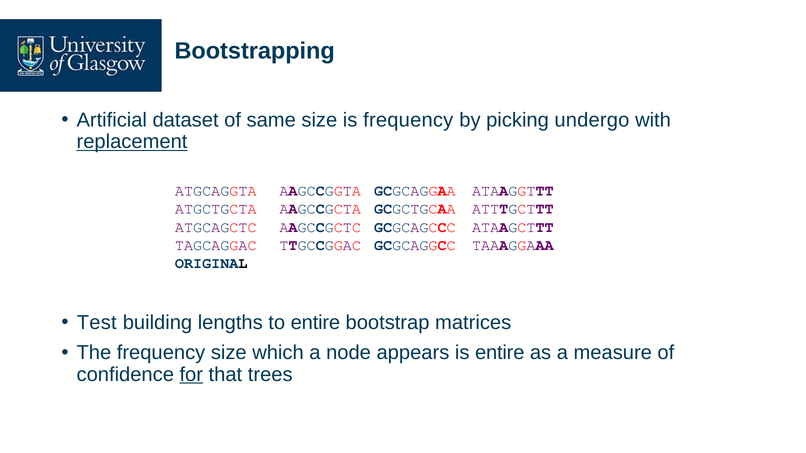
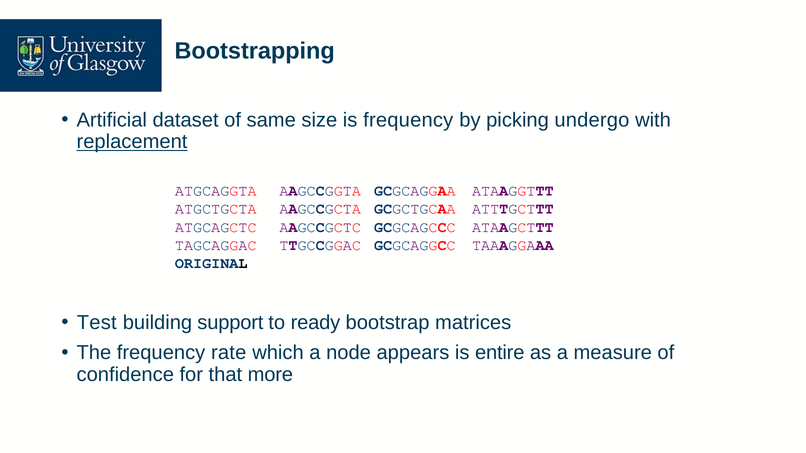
lengths: lengths -> support
to entire: entire -> ready
frequency size: size -> rate
for underline: present -> none
trees: trees -> more
